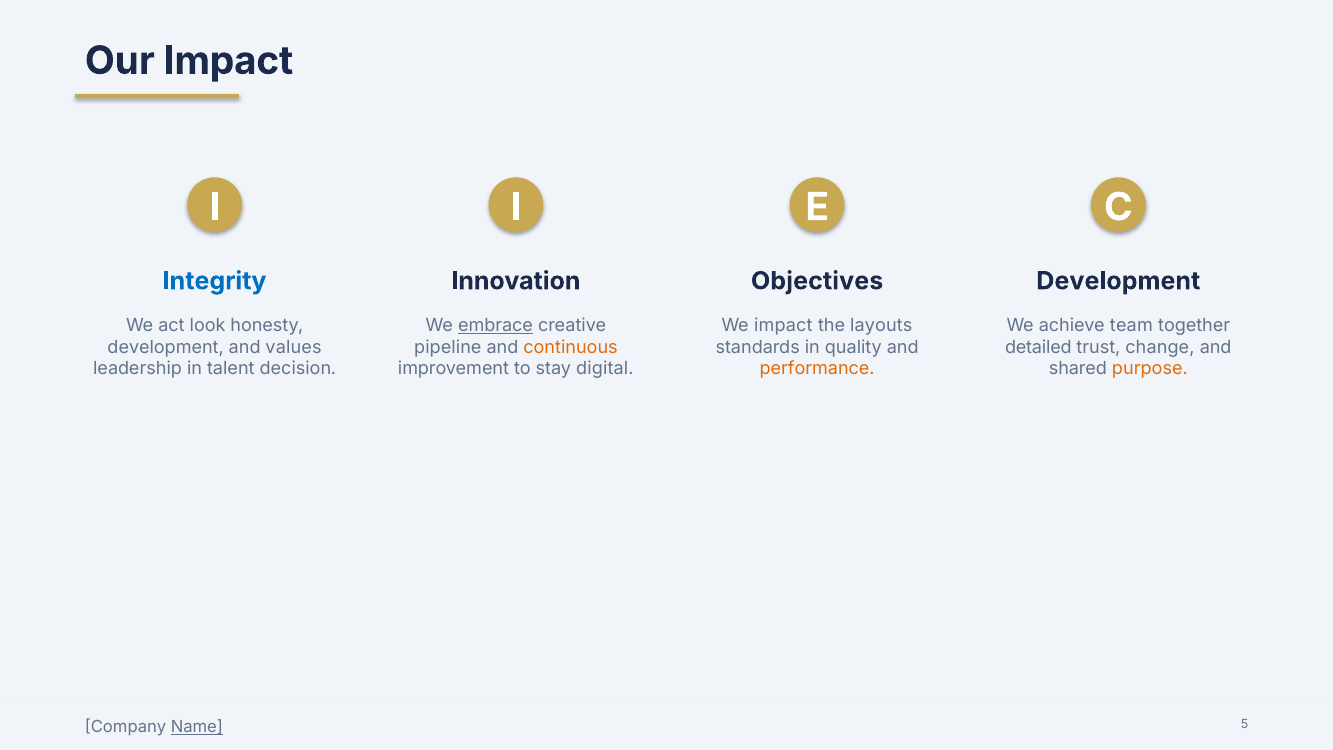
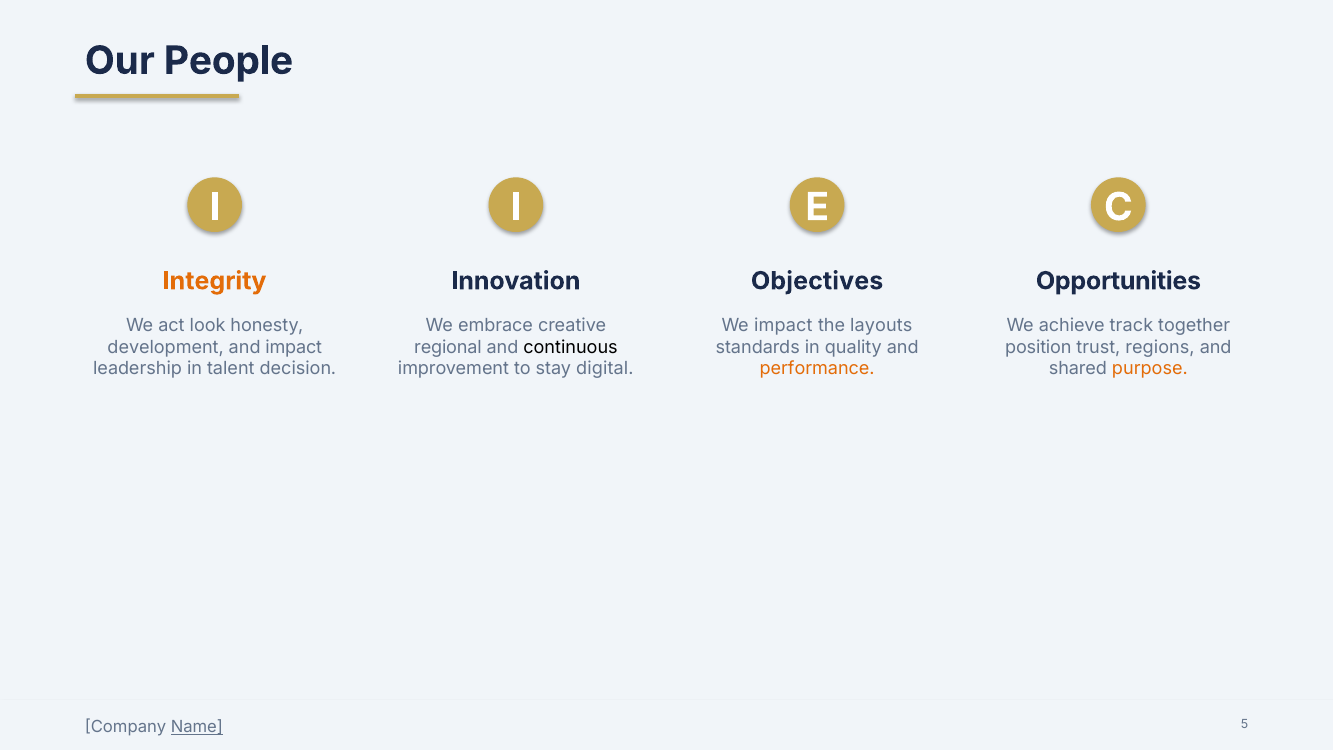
Our Impact: Impact -> People
Integrity colour: blue -> orange
Development at (1118, 281): Development -> Opportunities
embrace underline: present -> none
team: team -> track
and values: values -> impact
pipeline: pipeline -> regional
continuous colour: orange -> black
detailed: detailed -> position
change: change -> regions
